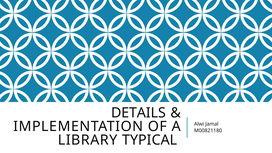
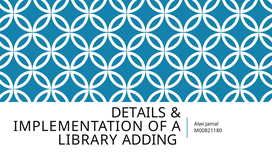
TYPICAL: TYPICAL -> ADDING
